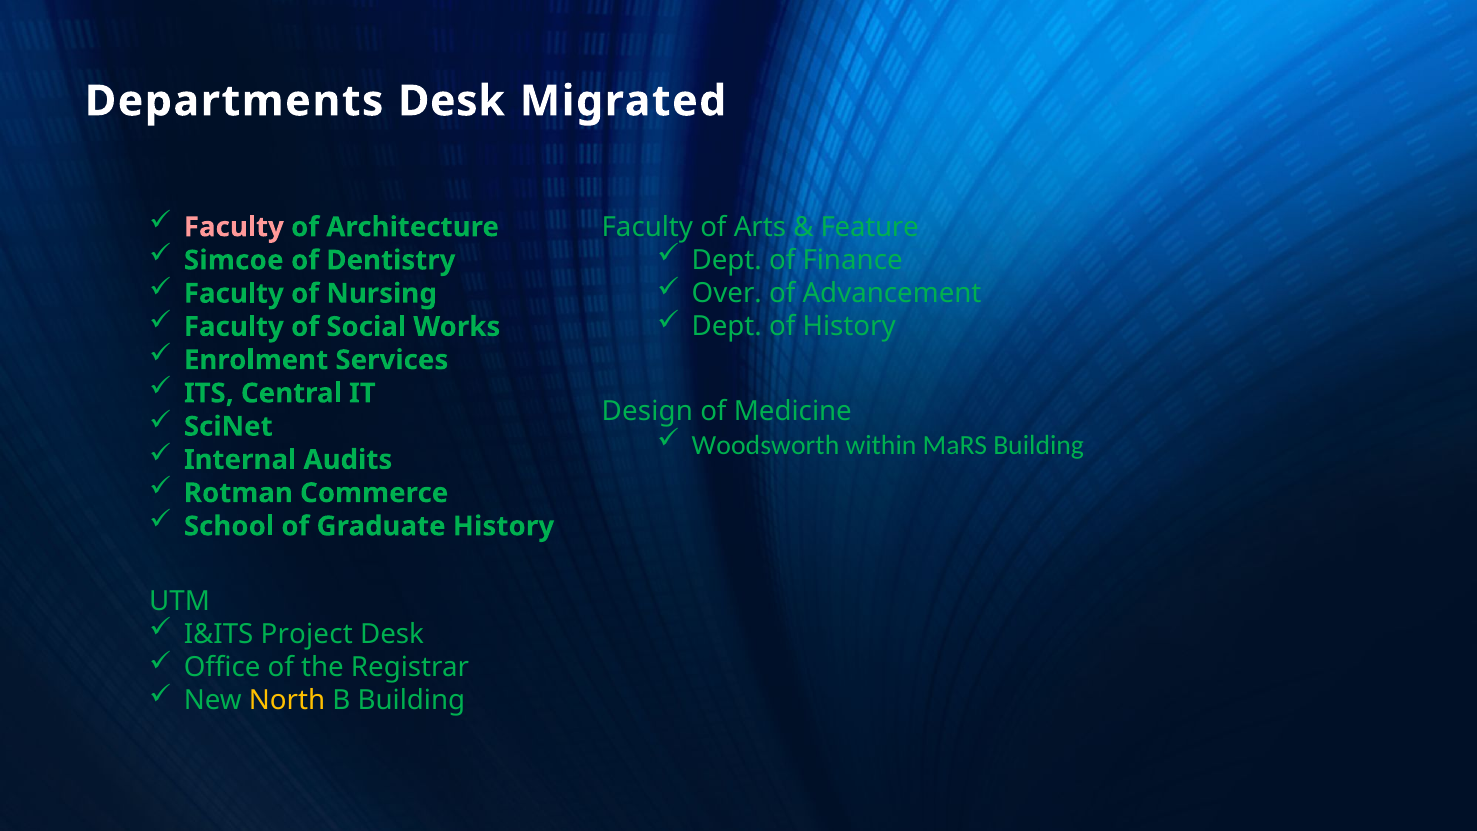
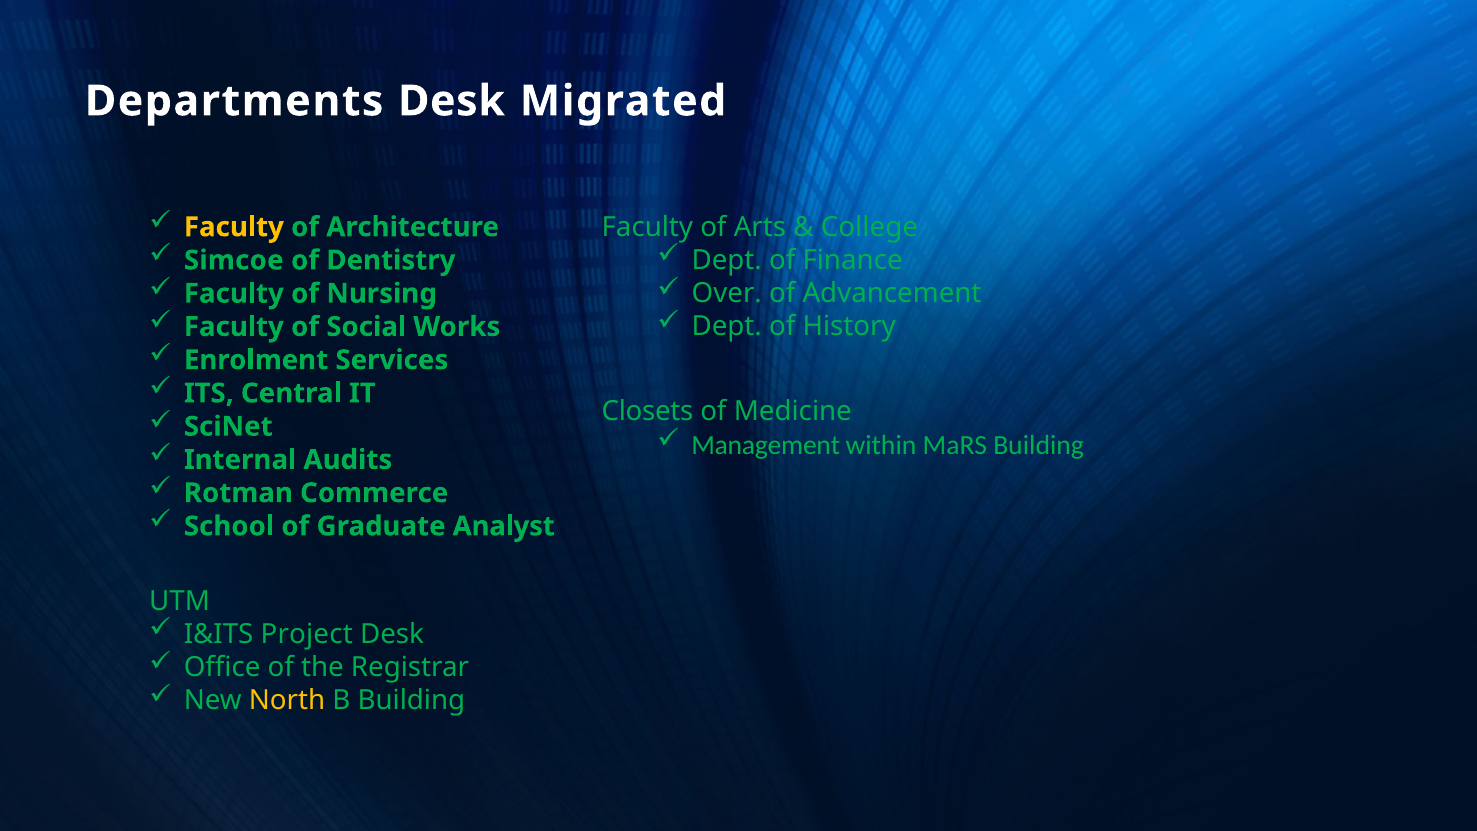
Faculty at (234, 227) colour: pink -> yellow
Feature: Feature -> College
Design: Design -> Closets
Woodsworth: Woodsworth -> Management
Graduate History: History -> Analyst
